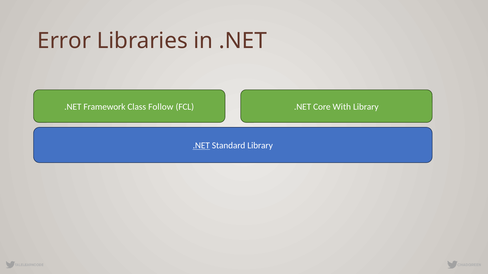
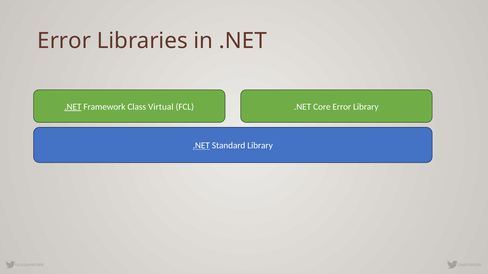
.NET at (73, 107) underline: none -> present
Follow: Follow -> Virtual
Core With: With -> Error
